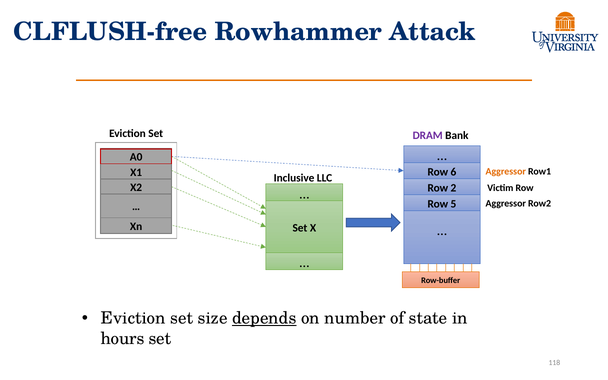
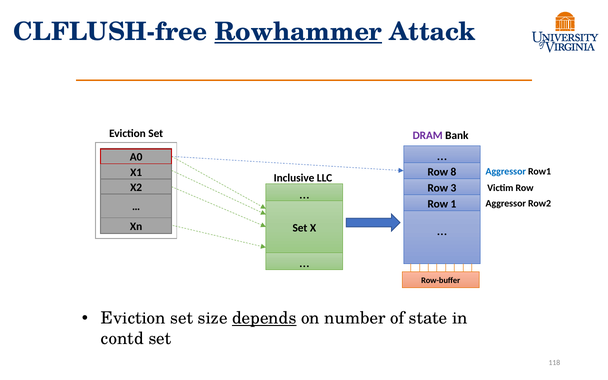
Rowhammer underline: none -> present
6: 6 -> 8
Aggressor at (506, 172) colour: orange -> blue
2: 2 -> 3
5: 5 -> 1
hours: hours -> contd
